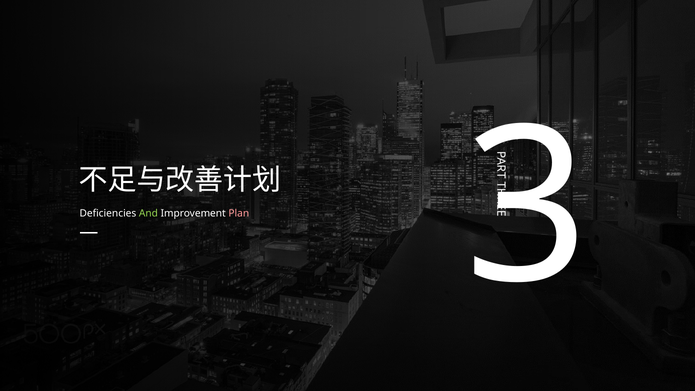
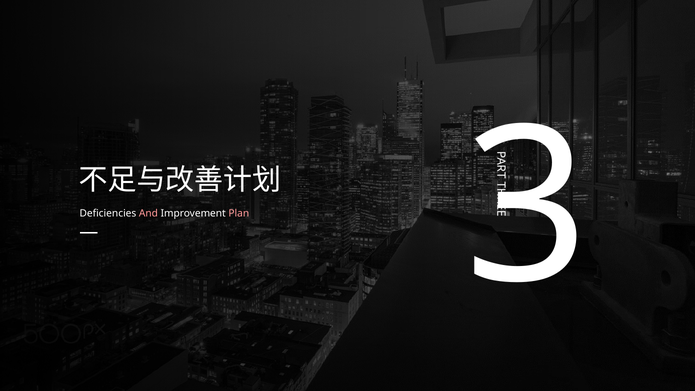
And colour: light green -> pink
